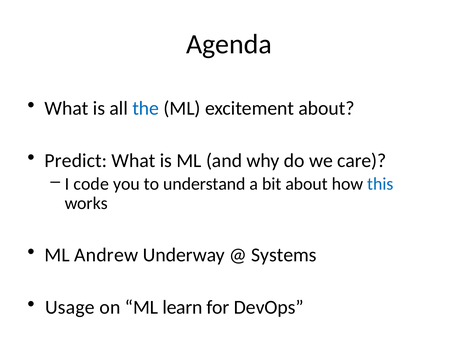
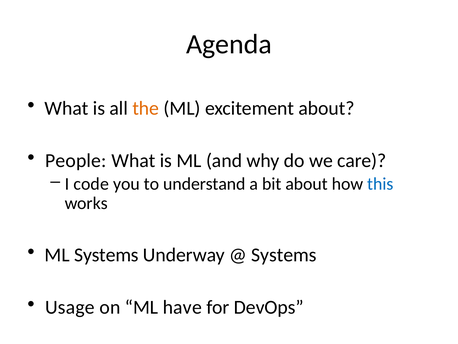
the colour: blue -> orange
Predict: Predict -> People
ML Andrew: Andrew -> Systems
learn: learn -> have
